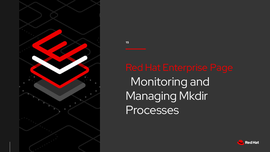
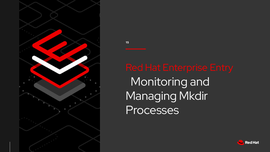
Page: Page -> Entry
